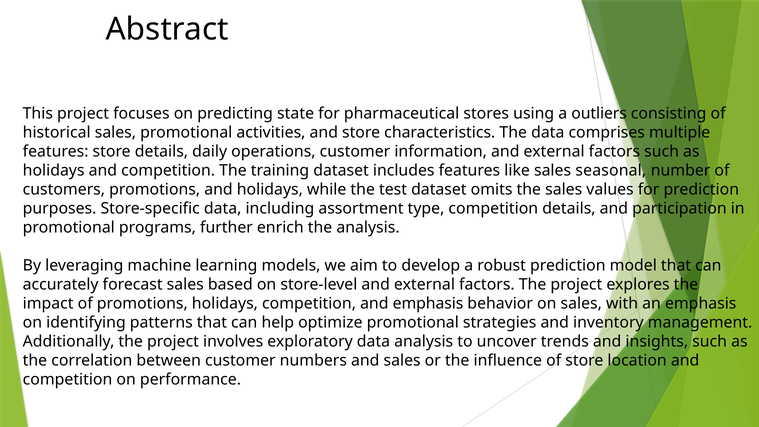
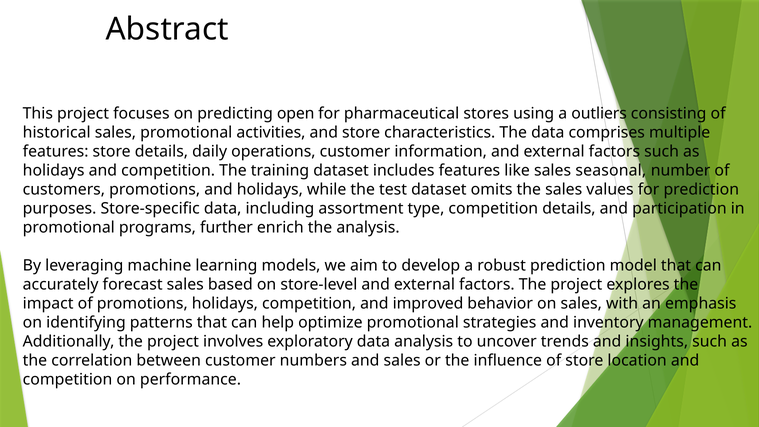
state: state -> open
and emphasis: emphasis -> improved
